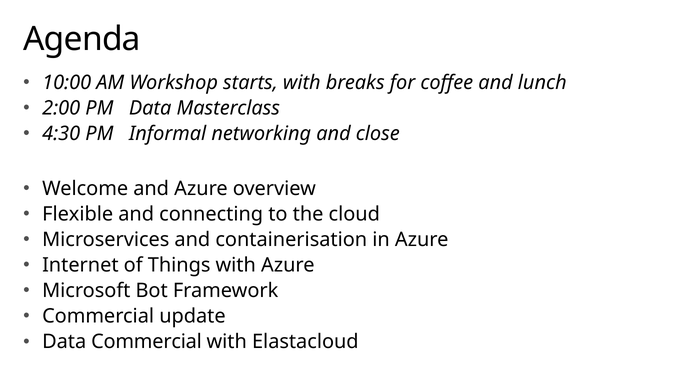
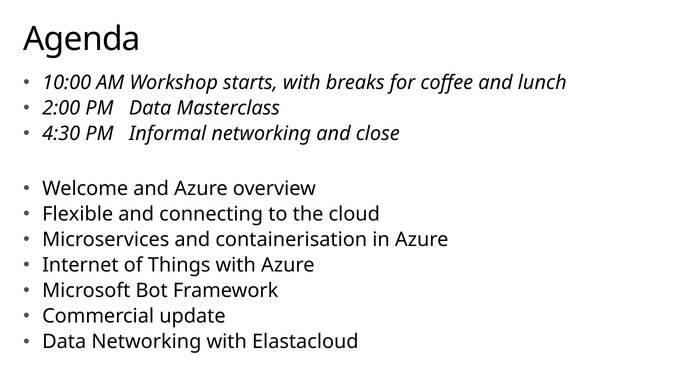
Data Commercial: Commercial -> Networking
